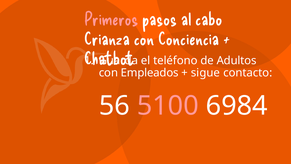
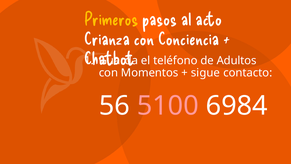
Primeros colour: pink -> yellow
cabo: cabo -> acto
Empleados: Empleados -> Momentos
